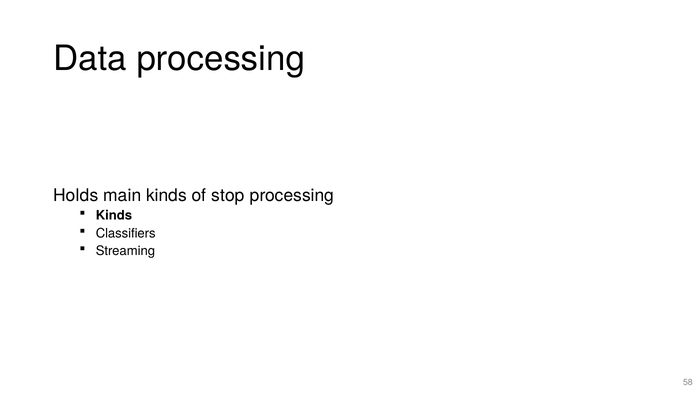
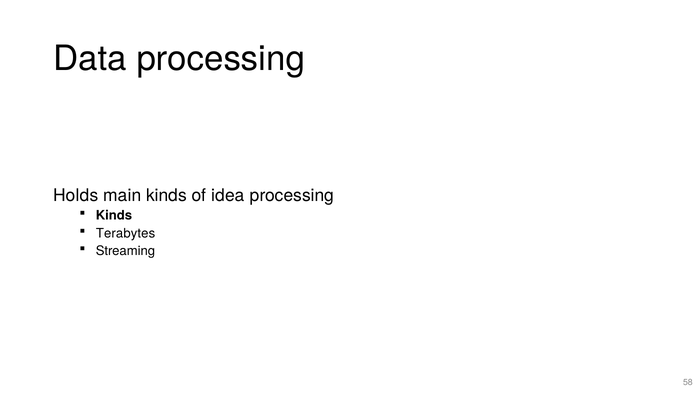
stop: stop -> idea
Classifiers: Classifiers -> Terabytes
